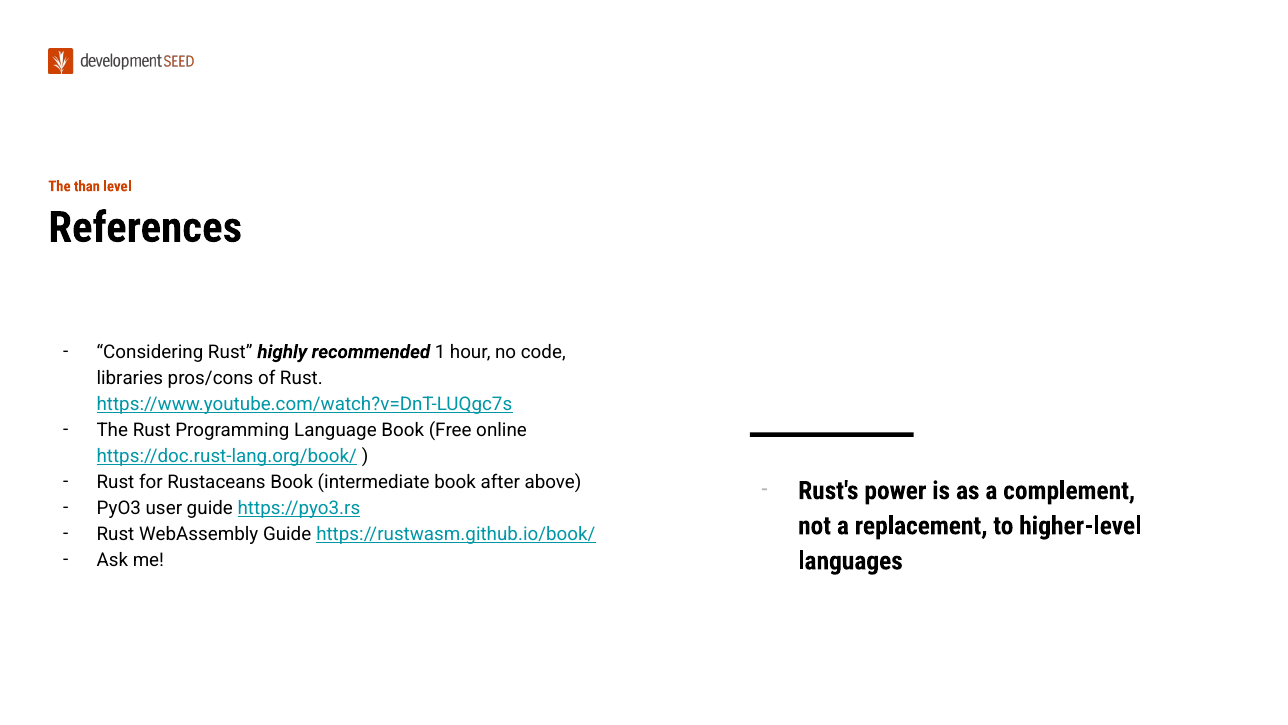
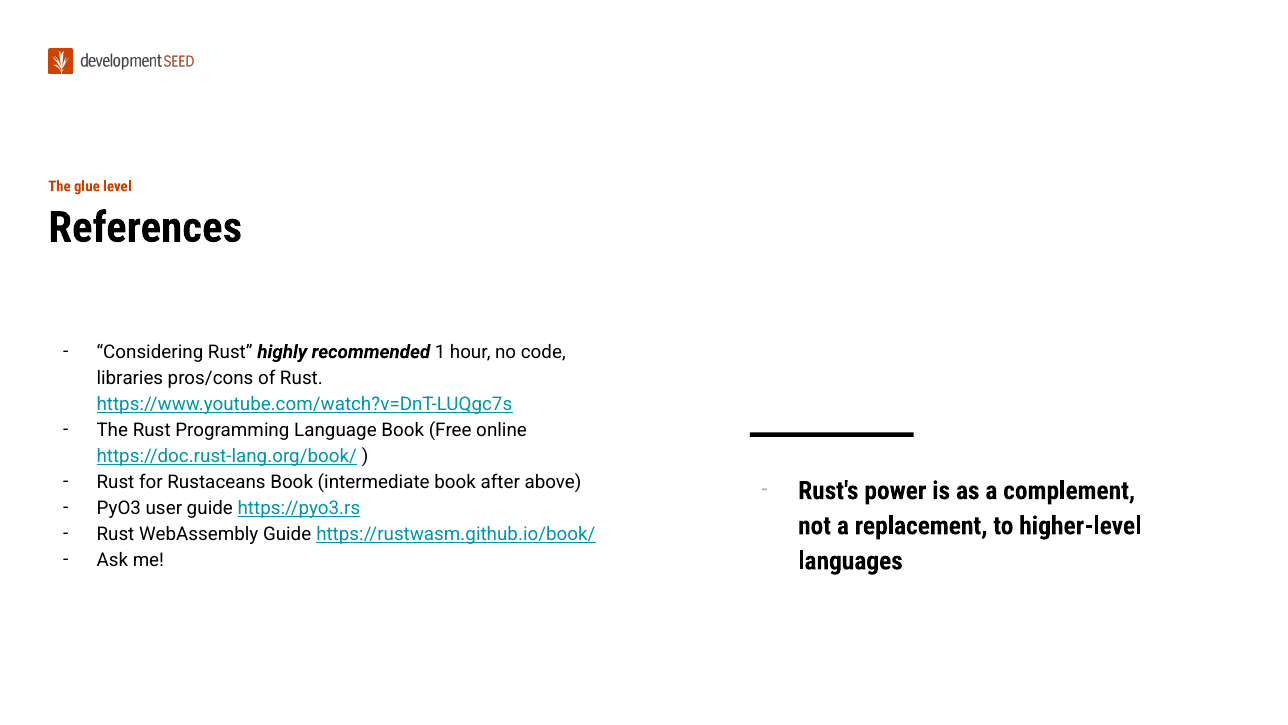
than: than -> glue
